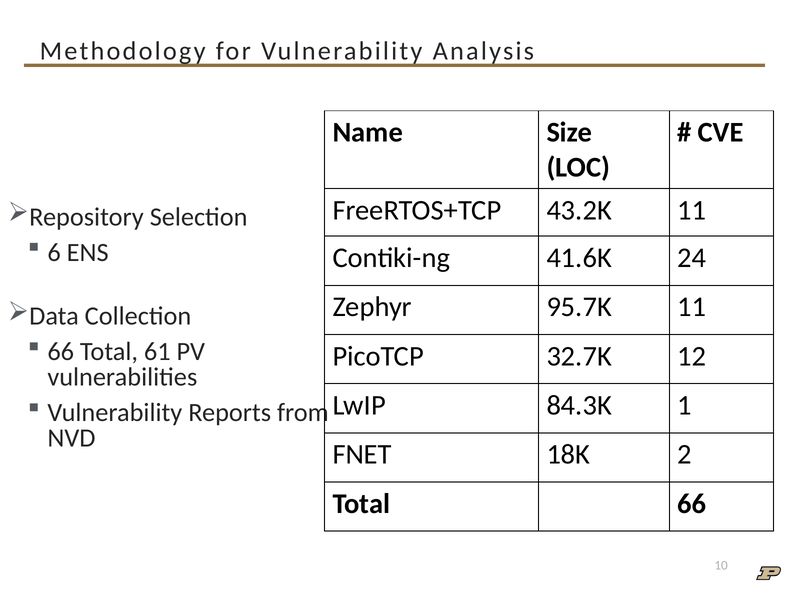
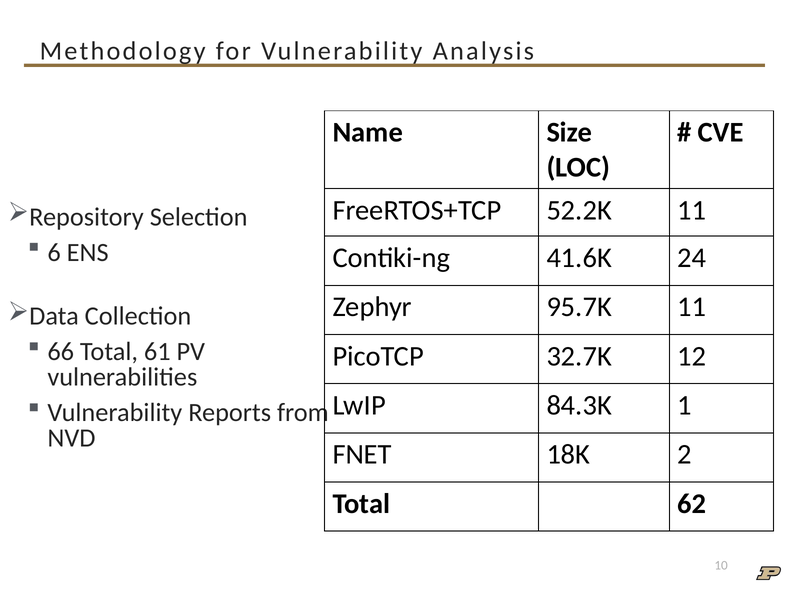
43.2K: 43.2K -> 52.2K
Total 66: 66 -> 62
